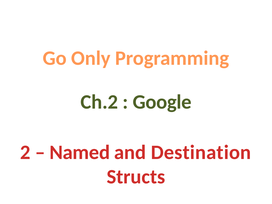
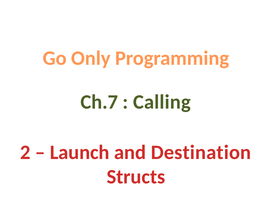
Ch.2: Ch.2 -> Ch.7
Google: Google -> Calling
Named: Named -> Launch
